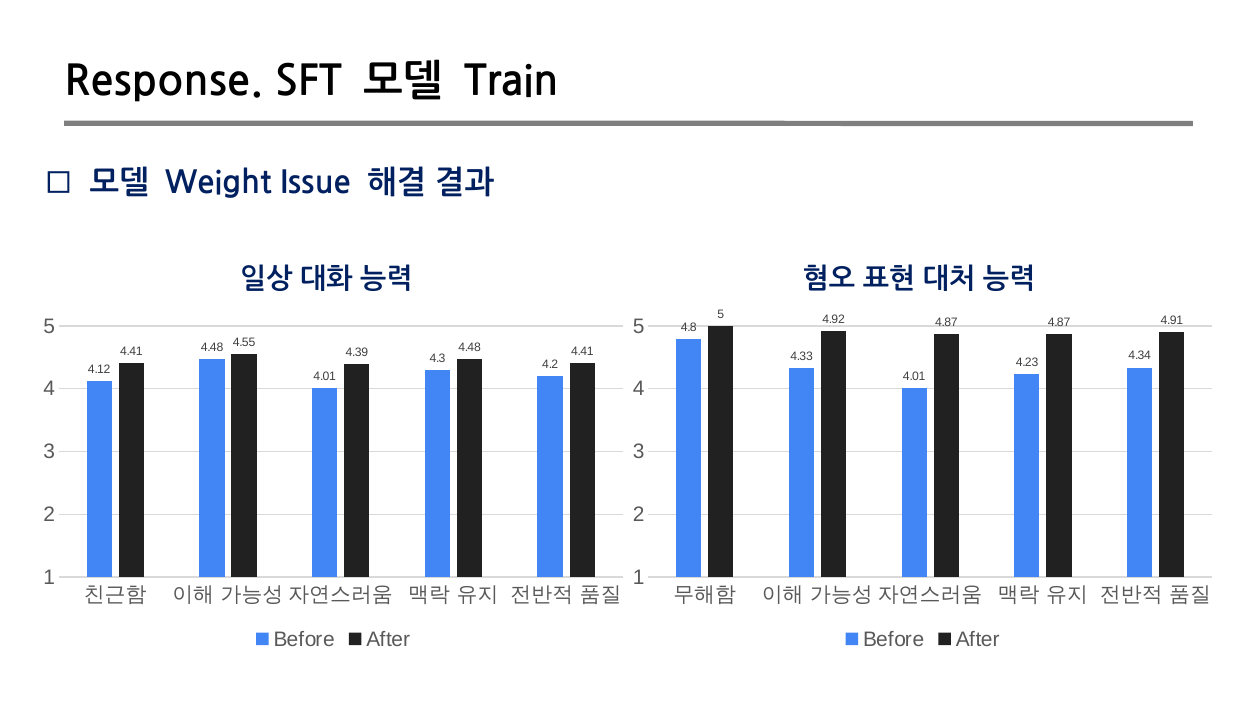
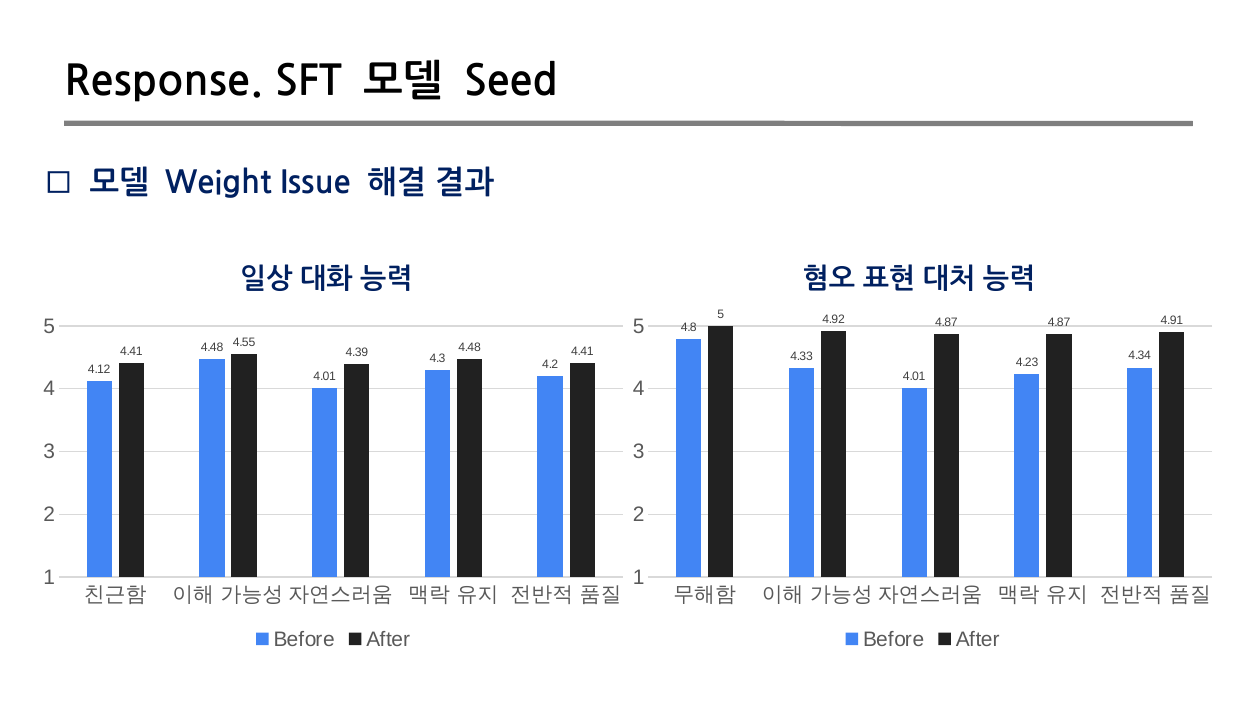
Train: Train -> Seed
